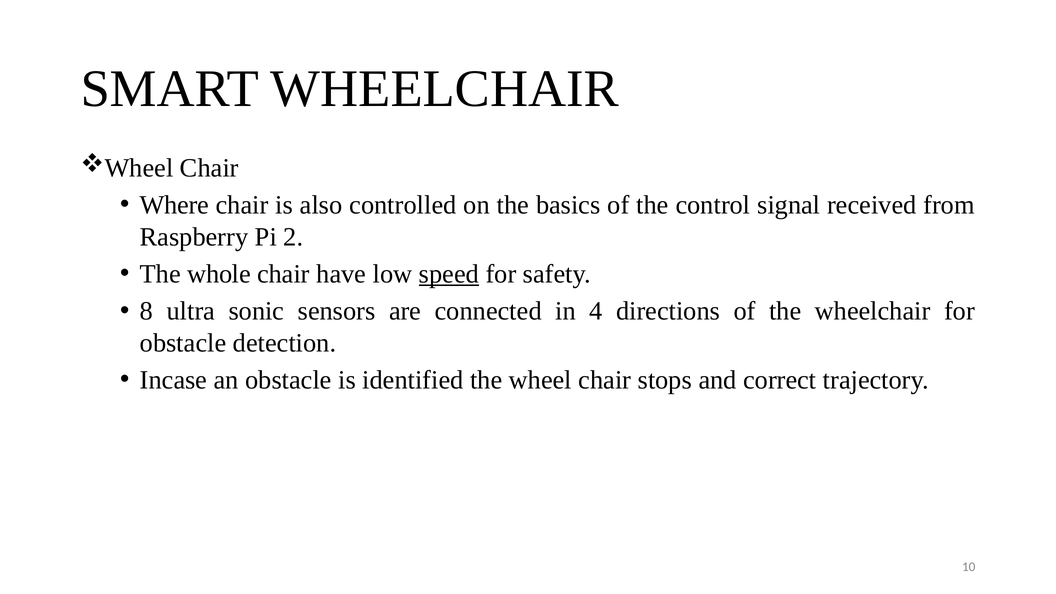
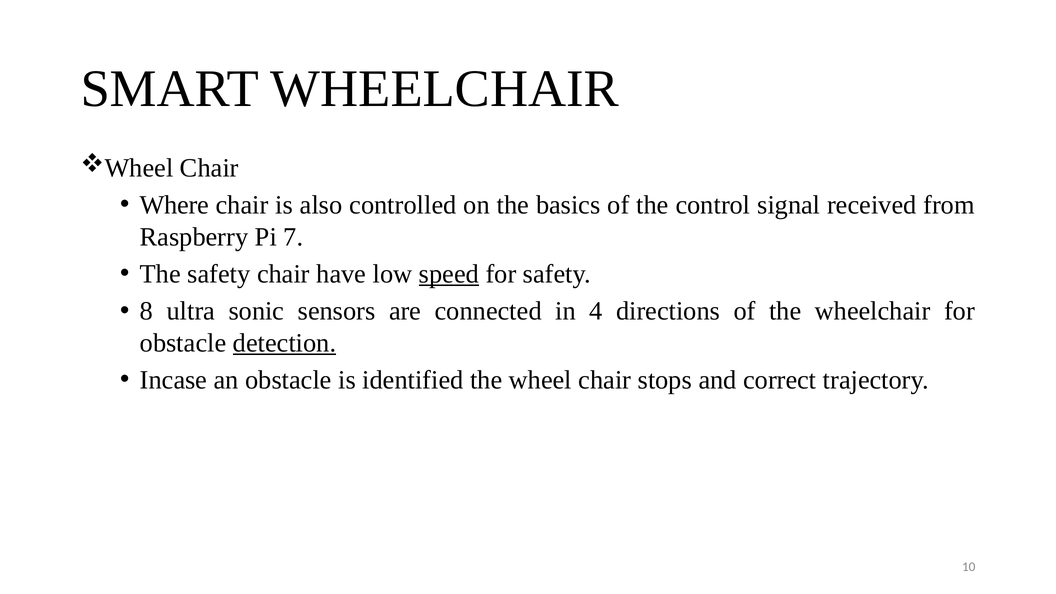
2: 2 -> 7
The whole: whole -> safety
detection underline: none -> present
